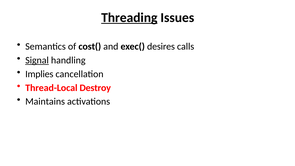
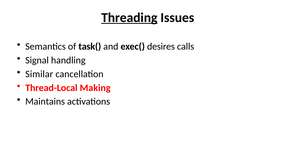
cost(: cost( -> task(
Signal underline: present -> none
Implies: Implies -> Similar
Destroy: Destroy -> Making
